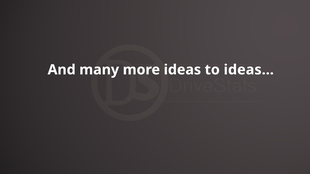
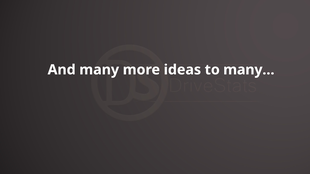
ideas…: ideas… -> many…
